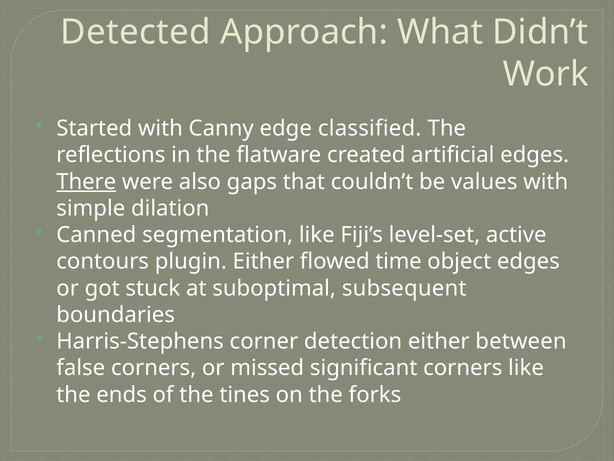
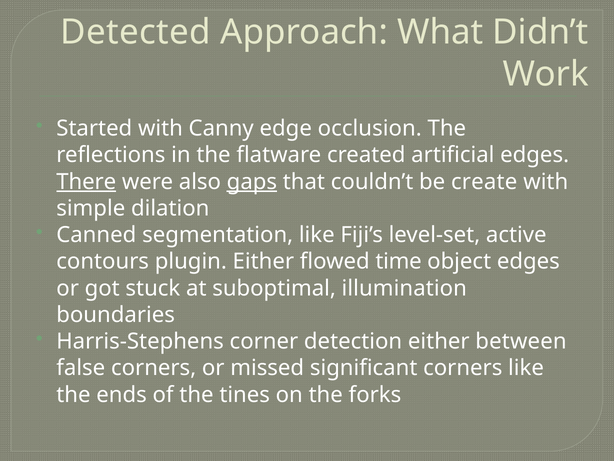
classified: classified -> occlusion
gaps underline: none -> present
values: values -> create
subsequent: subsequent -> illumination
